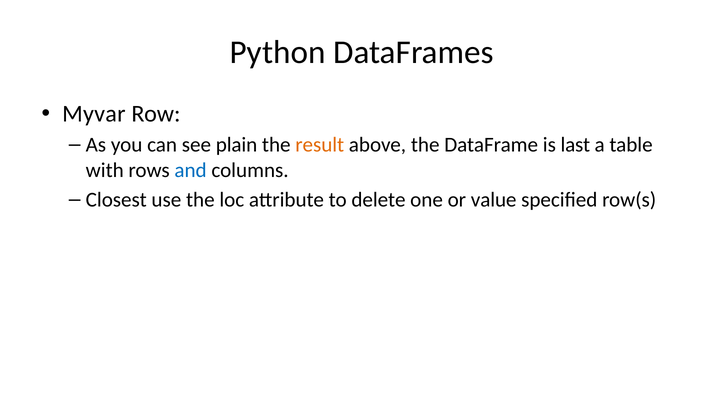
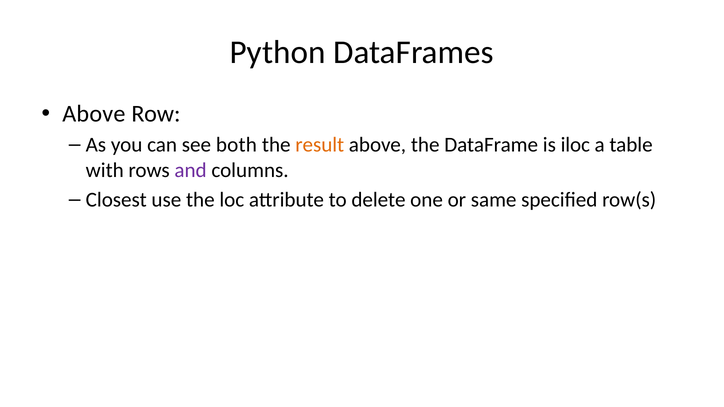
Myvar at (94, 114): Myvar -> Above
plain: plain -> both
last: last -> iloc
and colour: blue -> purple
value: value -> same
